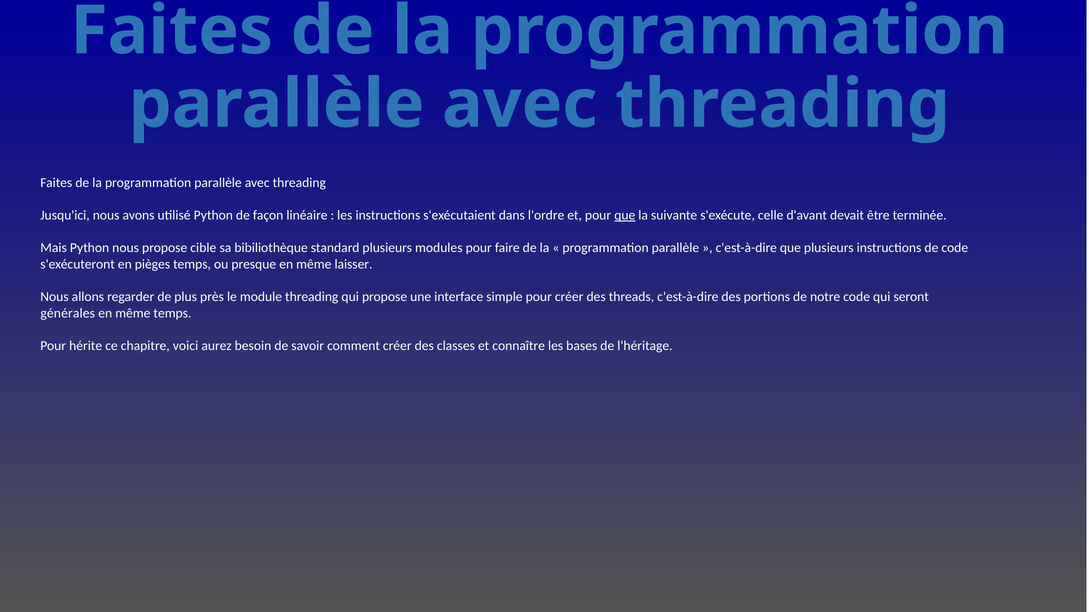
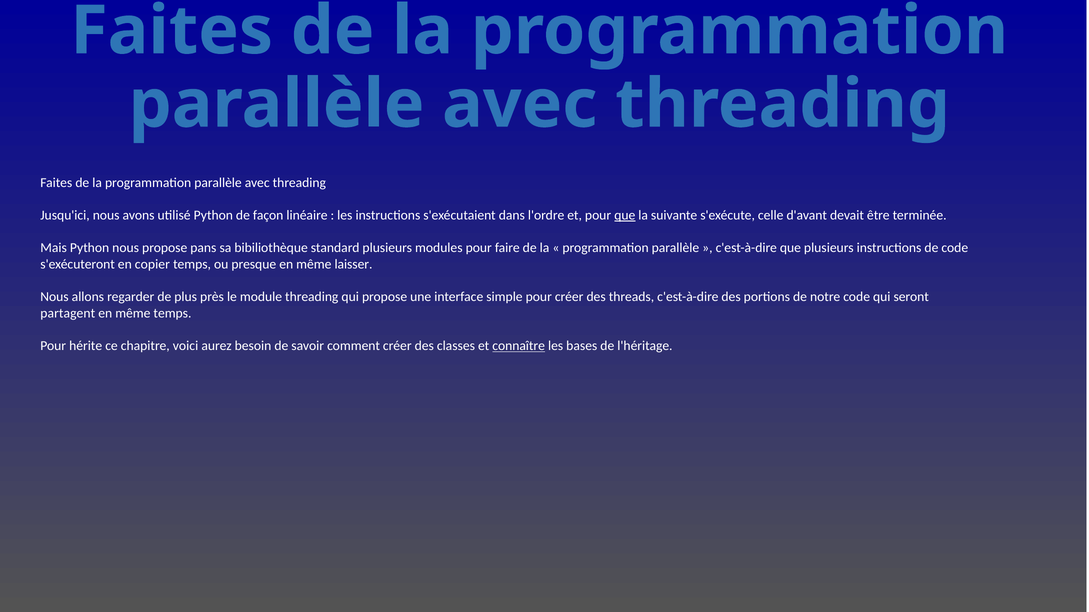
cible: cible -> pans
pièges: pièges -> copier
générales: générales -> partagent
connaître underline: none -> present
